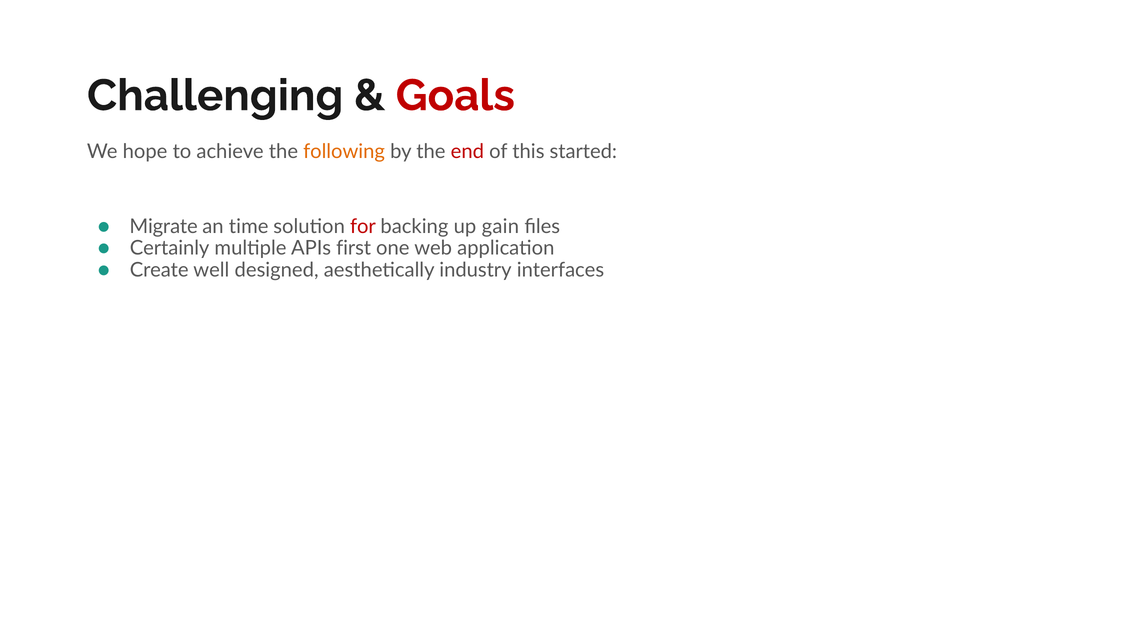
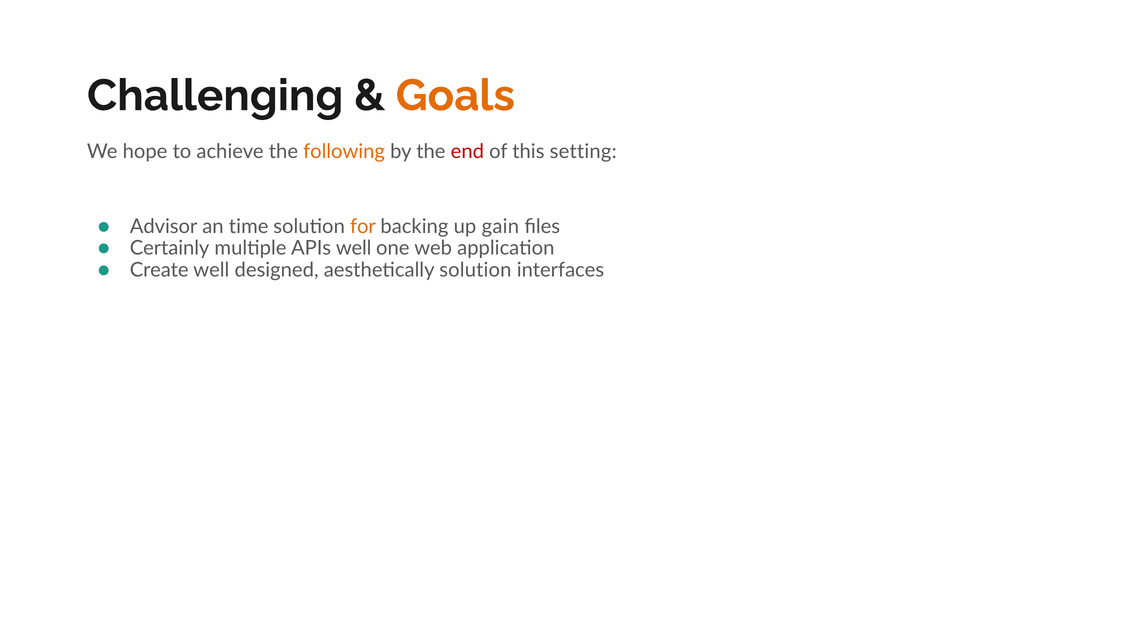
Goals colour: red -> orange
started: started -> setting
Migrate: Migrate -> Advisor
for colour: red -> orange
APIs first: first -> well
aesthetically industry: industry -> solution
